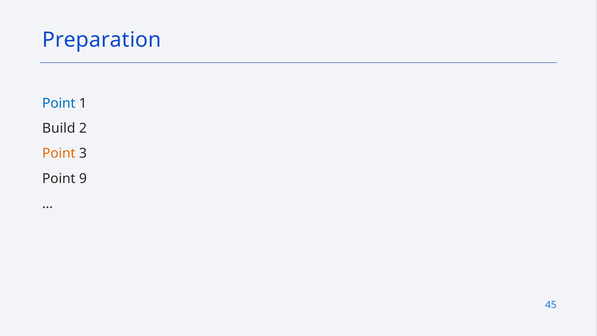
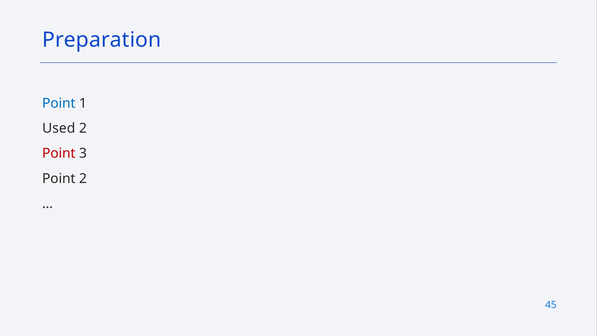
Build: Build -> Used
Point at (59, 153) colour: orange -> red
Point 9: 9 -> 2
